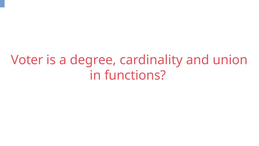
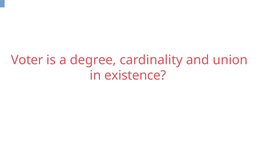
functions: functions -> existence
